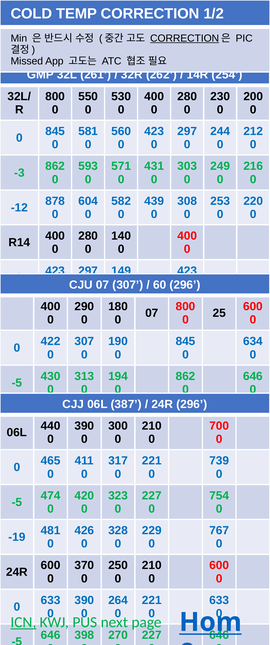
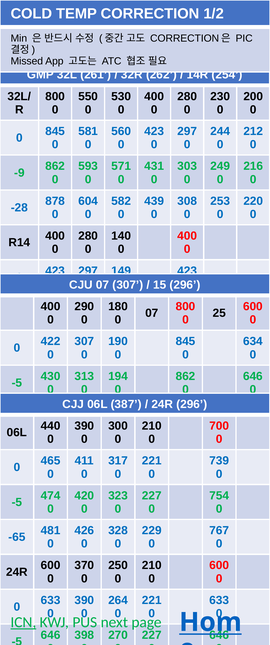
CORRECTION at (185, 38) underline: present -> none
-3: -3 -> -9
-12: -12 -> -28
60: 60 -> 15
-19: -19 -> -65
